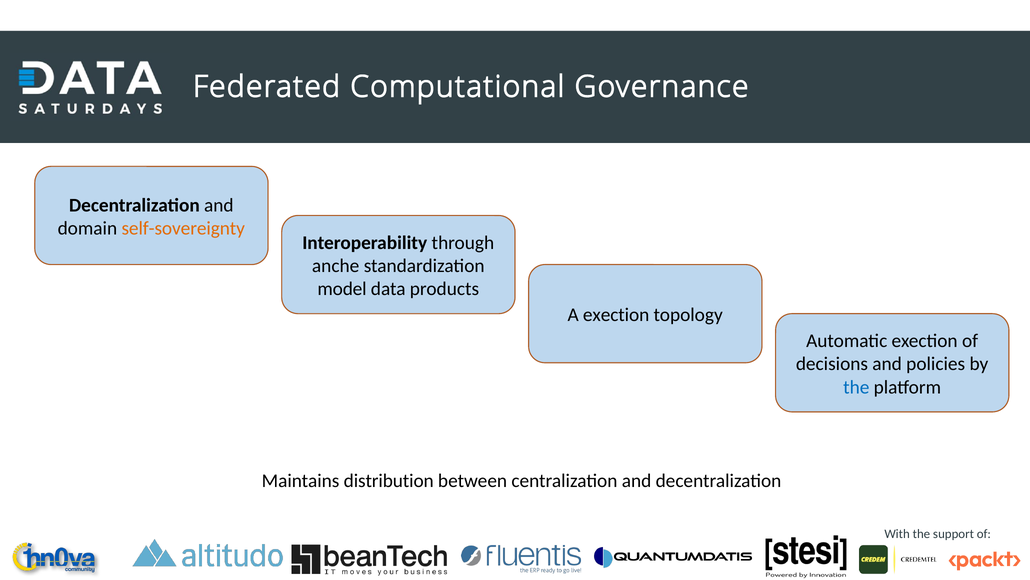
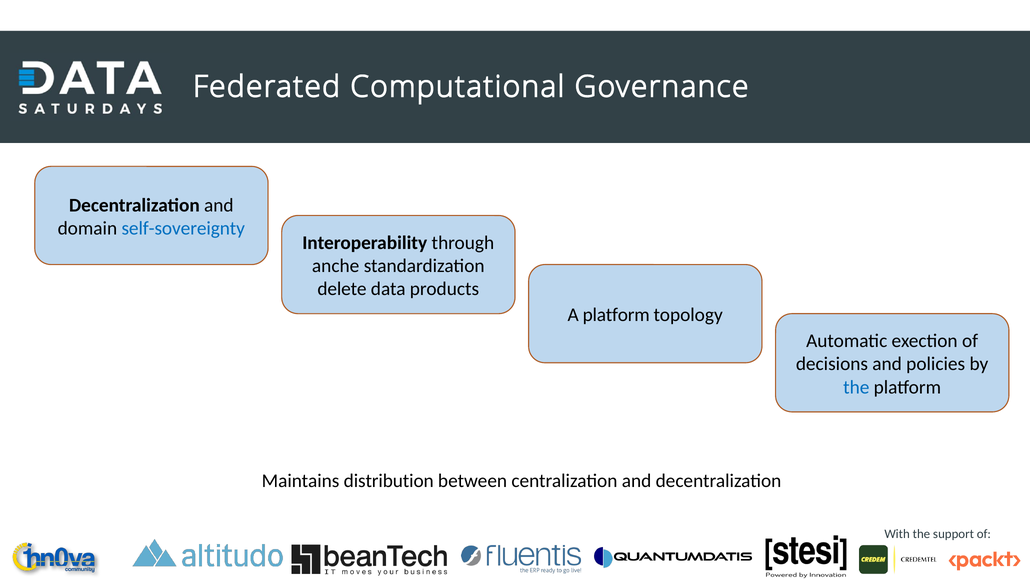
self-sovereignty colour: orange -> blue
model: model -> delete
A exection: exection -> platform
